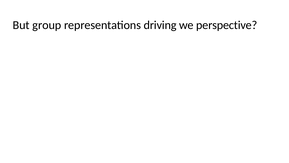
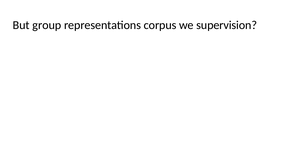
driving: driving -> corpus
perspective: perspective -> supervision
